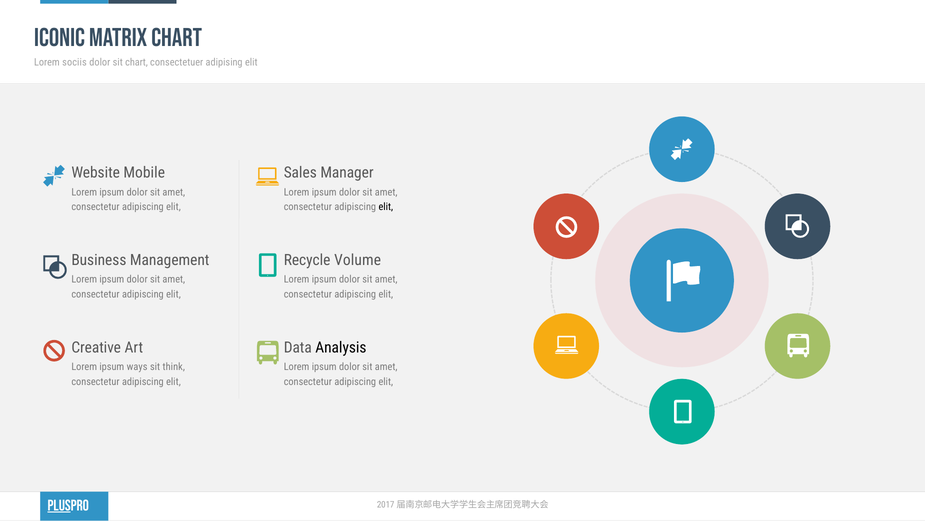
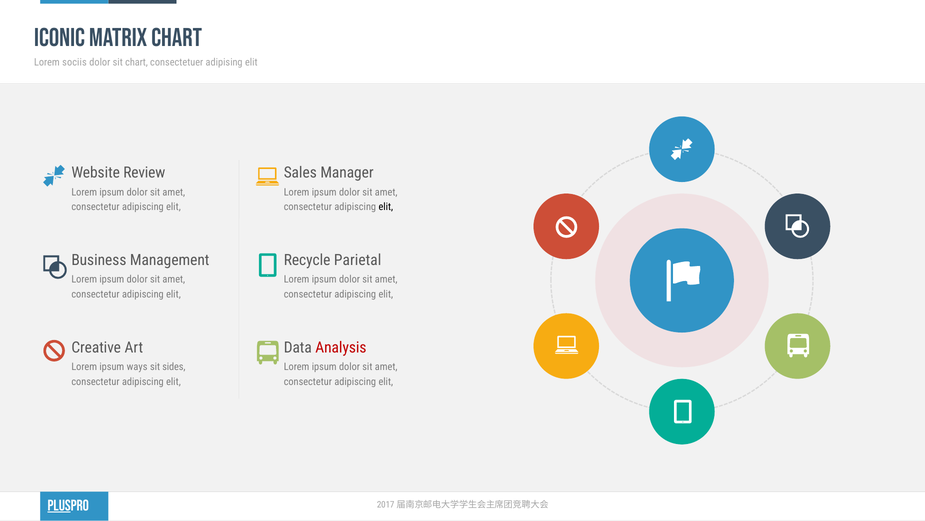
Mobile: Mobile -> Review
Volume: Volume -> Parietal
Analysis colour: black -> red
think: think -> sides
